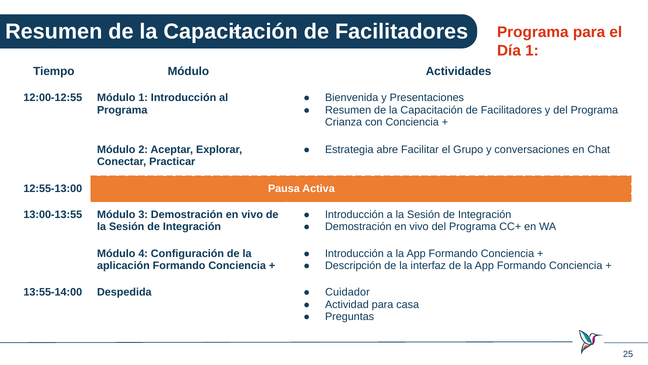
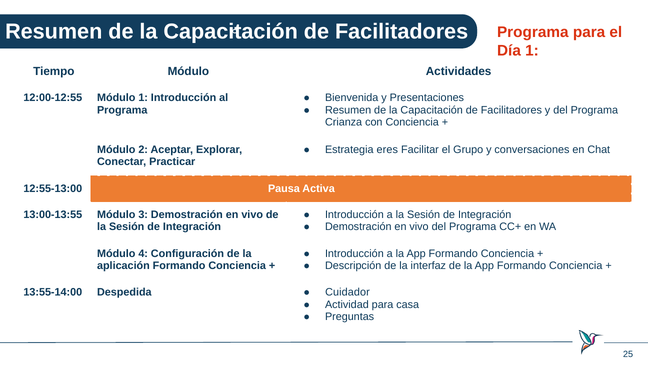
abre: abre -> eres
